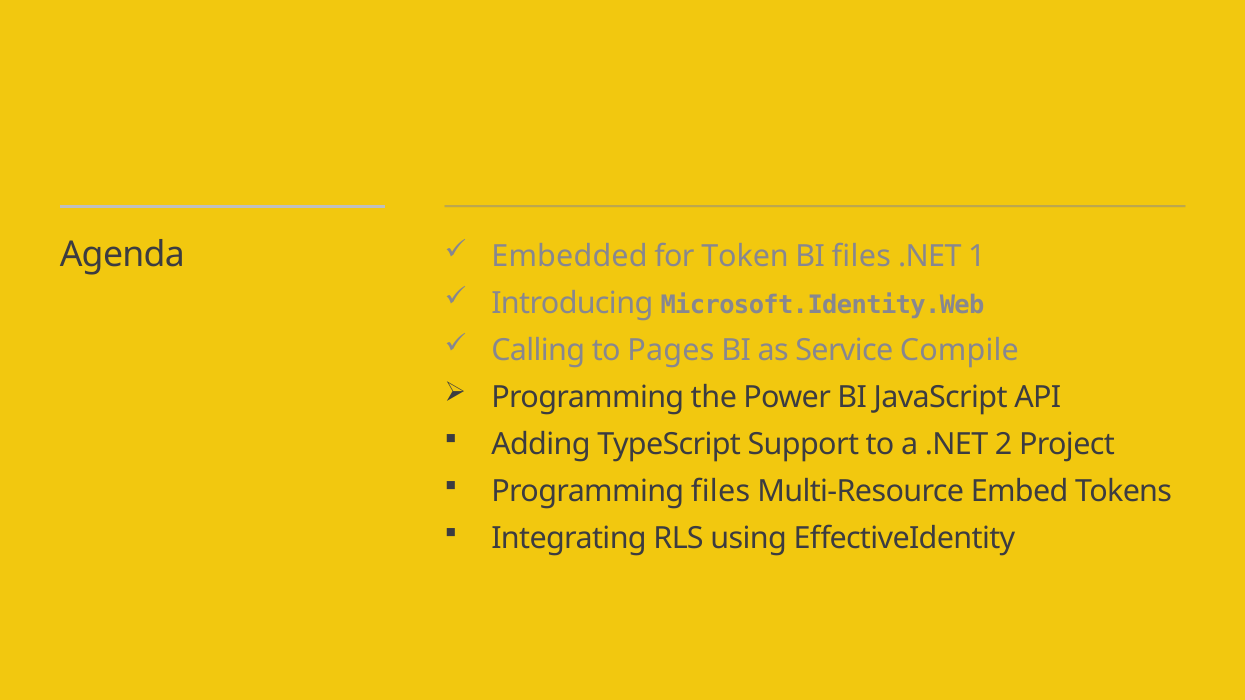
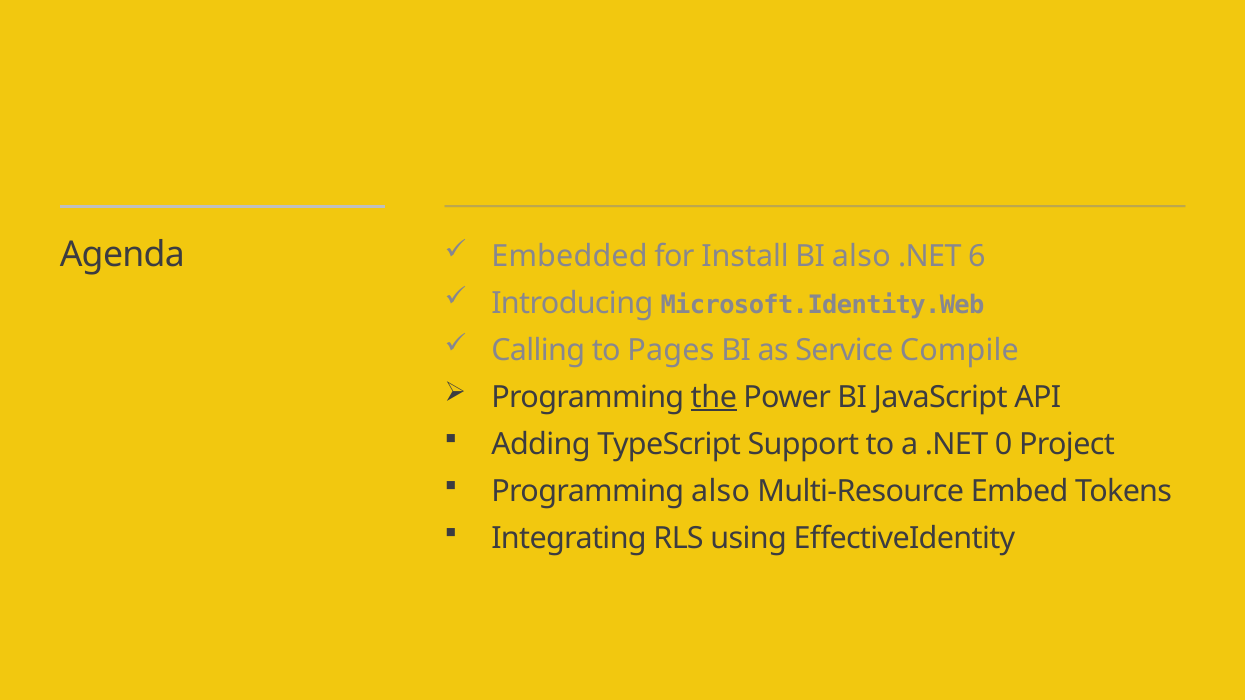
Token: Token -> Install
BI files: files -> also
1: 1 -> 6
the underline: none -> present
2: 2 -> 0
Programming files: files -> also
